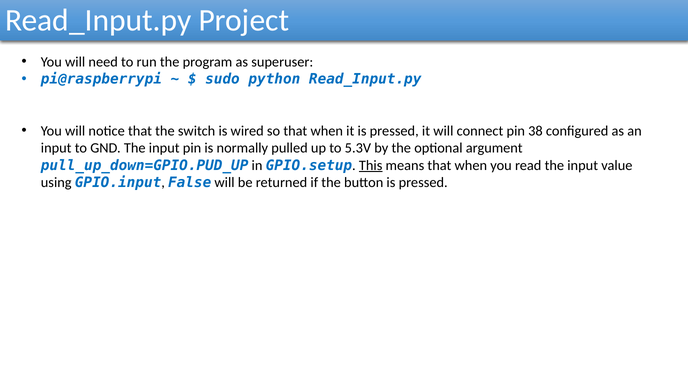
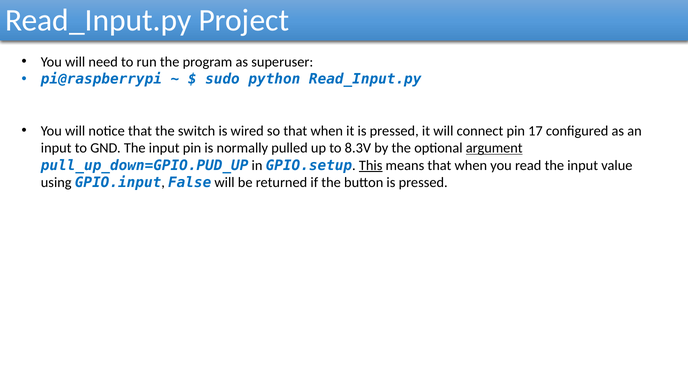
38: 38 -> 17
5.3V: 5.3V -> 8.3V
argument underline: none -> present
